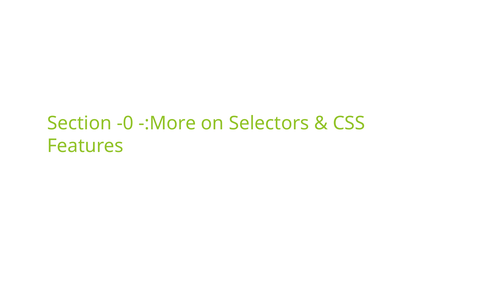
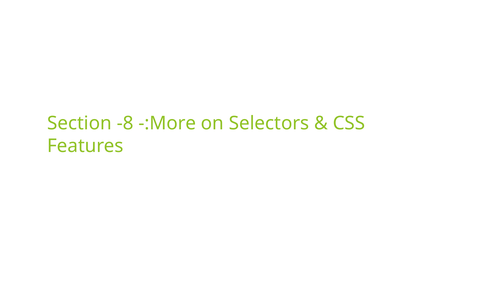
-0: -0 -> -8
